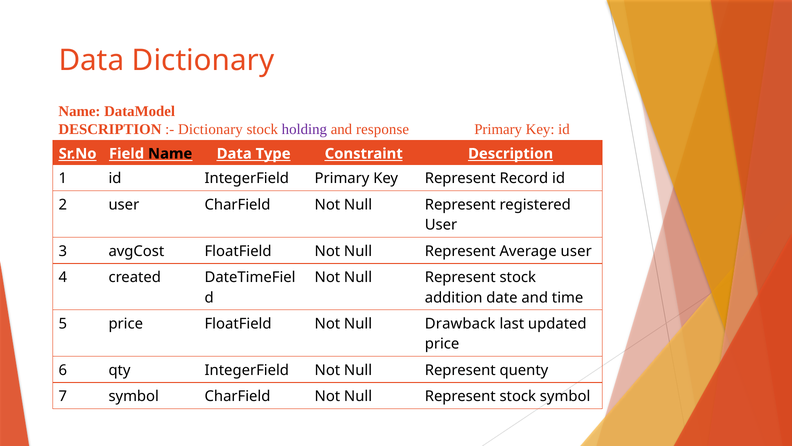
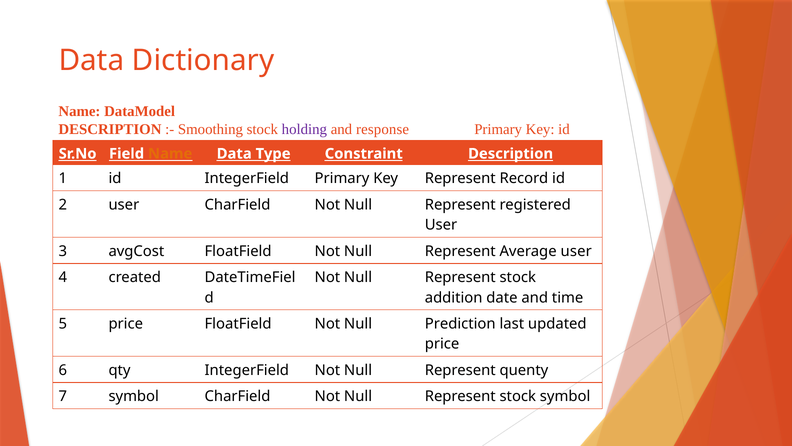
Dictionary at (210, 129): Dictionary -> Smoothing
Name at (170, 154) colour: black -> orange
Drawback: Drawback -> Prediction
